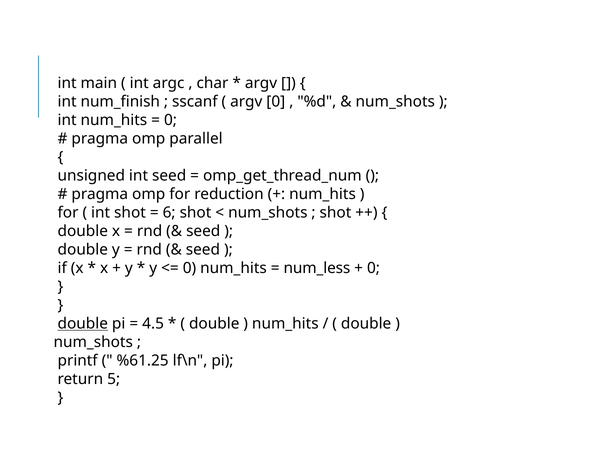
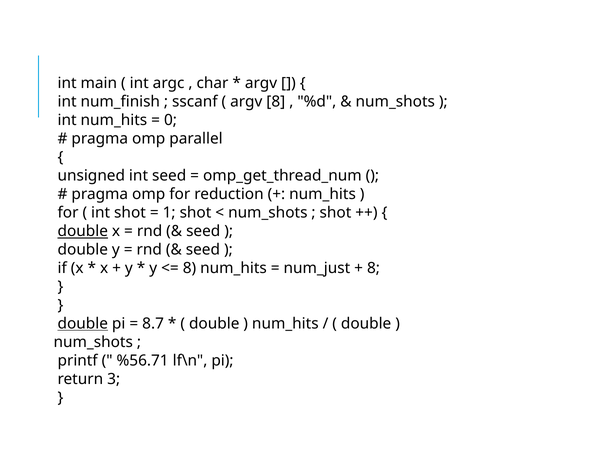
argv 0: 0 -> 8
6: 6 -> 1
double at (83, 231) underline: none -> present
0 at (189, 268): 0 -> 8
num_less: num_less -> num_just
0 at (374, 268): 0 -> 8
4.5: 4.5 -> 8.7
%61.25: %61.25 -> %56.71
5: 5 -> 3
